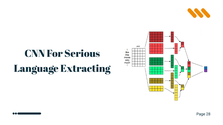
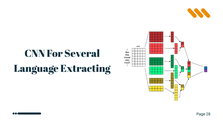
Serious: Serious -> Several
